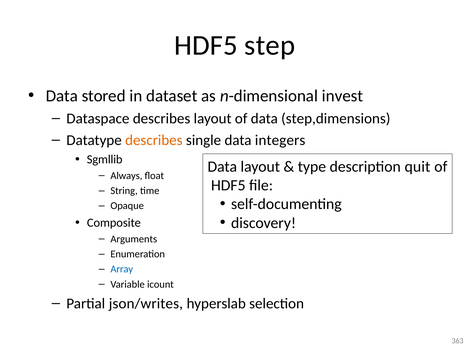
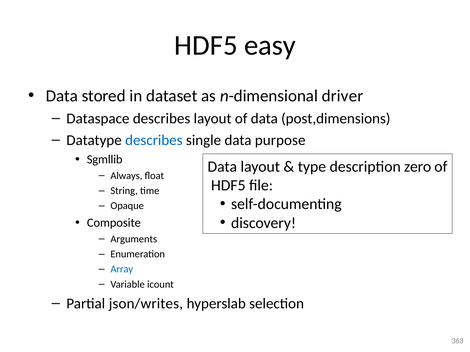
step: step -> easy
invest: invest -> driver
step,dimensions: step,dimensions -> post,dimensions
describes at (154, 140) colour: orange -> blue
integers: integers -> purpose
quit: quit -> zero
